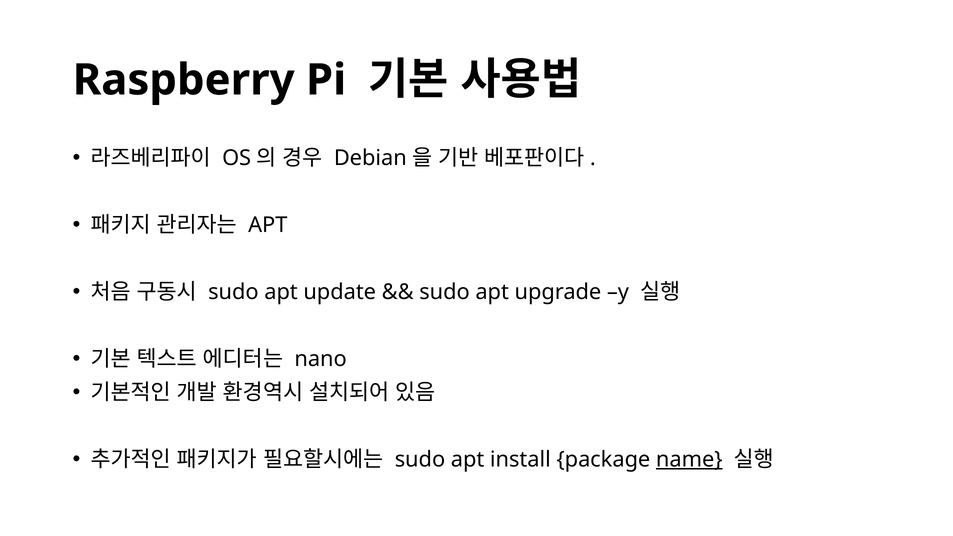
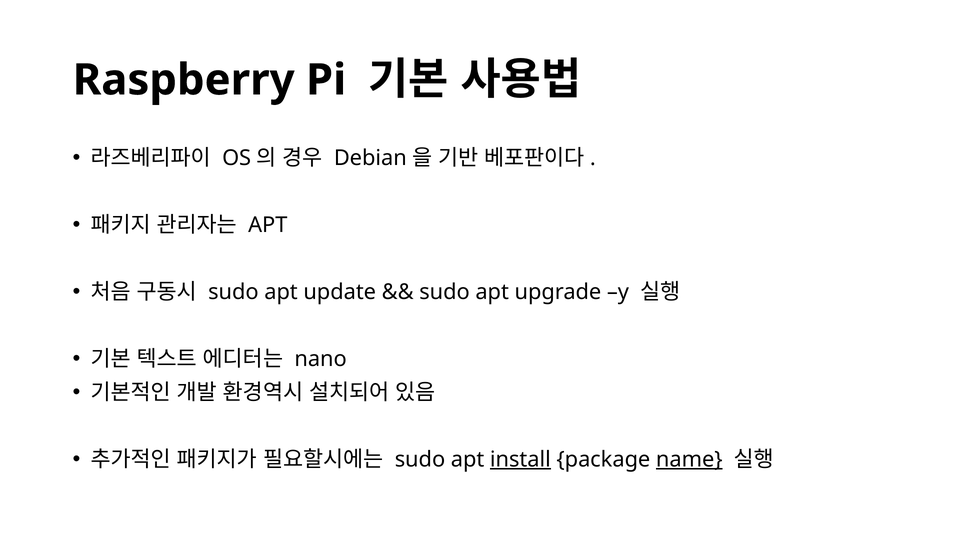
install underline: none -> present
